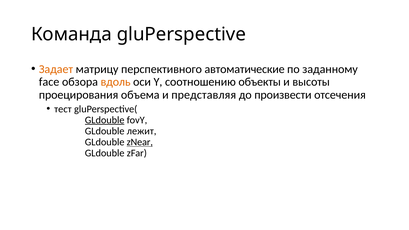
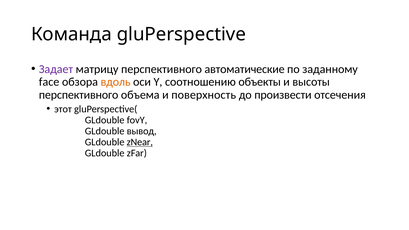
Задает colour: orange -> purple
проецирования at (79, 95): проецирования -> перспективного
представляя: представляя -> поверхность
тест: тест -> этот
GLdouble at (105, 120) underline: present -> none
лежит: лежит -> вывод
